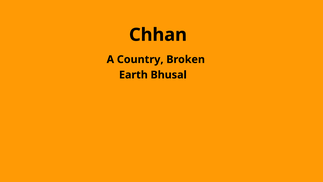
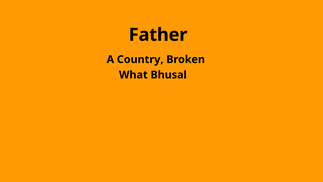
Chhan: Chhan -> Father
Earth: Earth -> What
